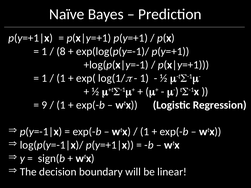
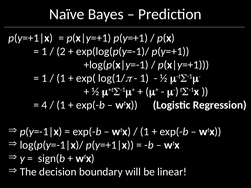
8: 8 -> 2
9: 9 -> 4
